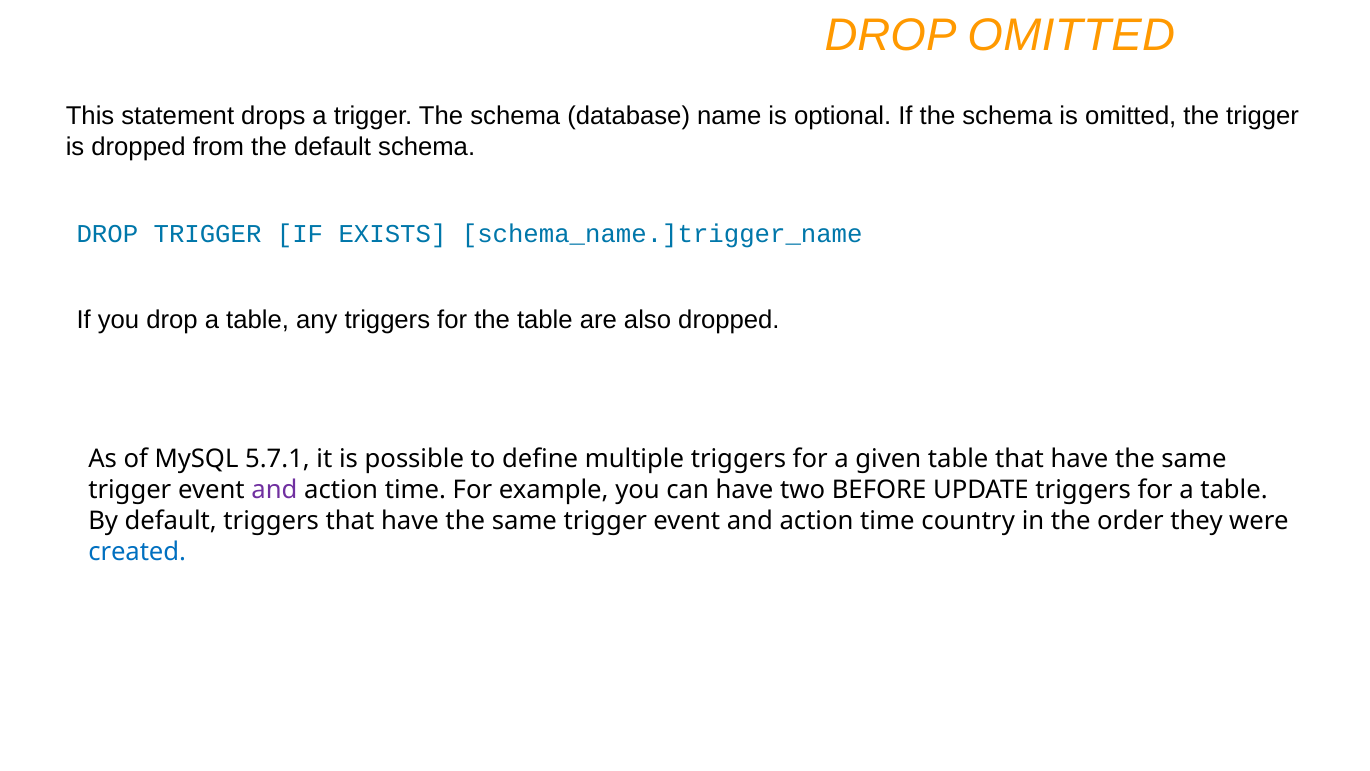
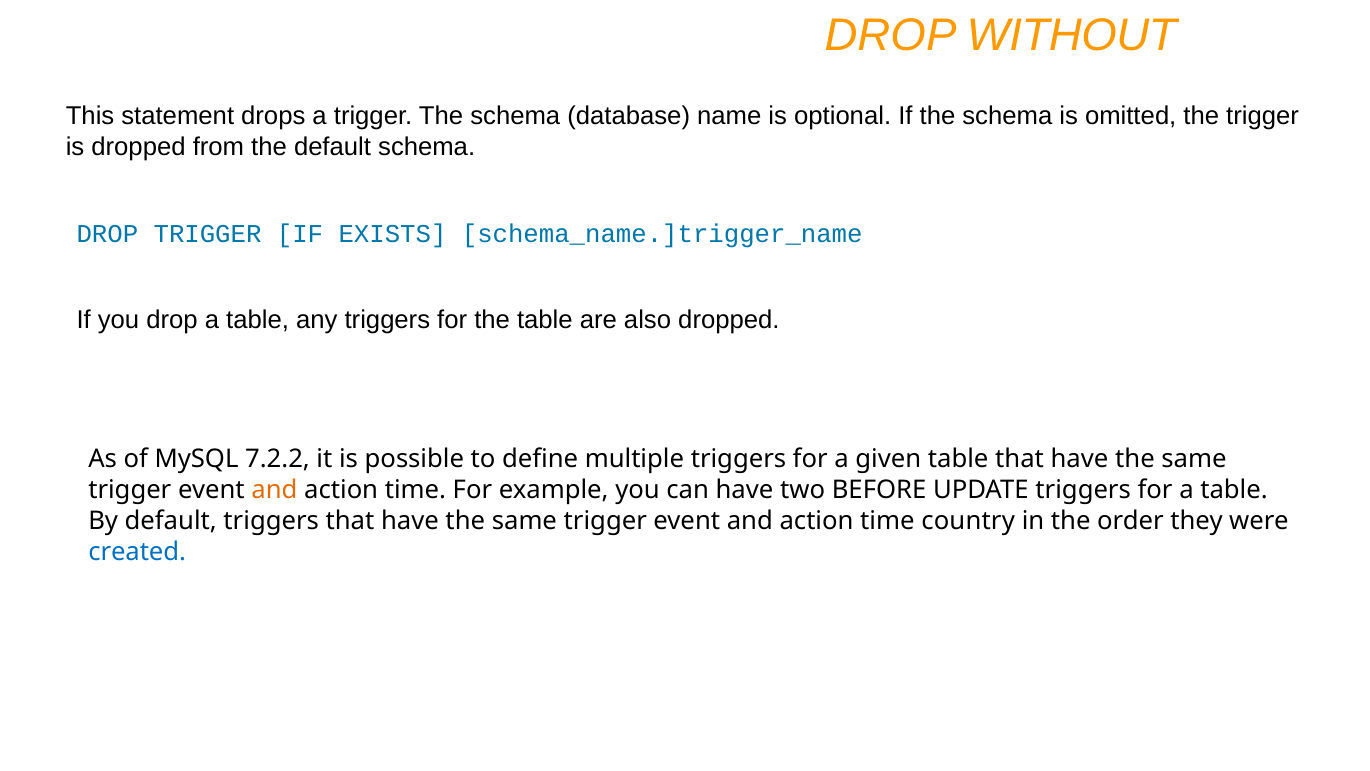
DROP OMITTED: OMITTED -> WITHOUT
5.7.1: 5.7.1 -> 7.2.2
and at (274, 490) colour: purple -> orange
